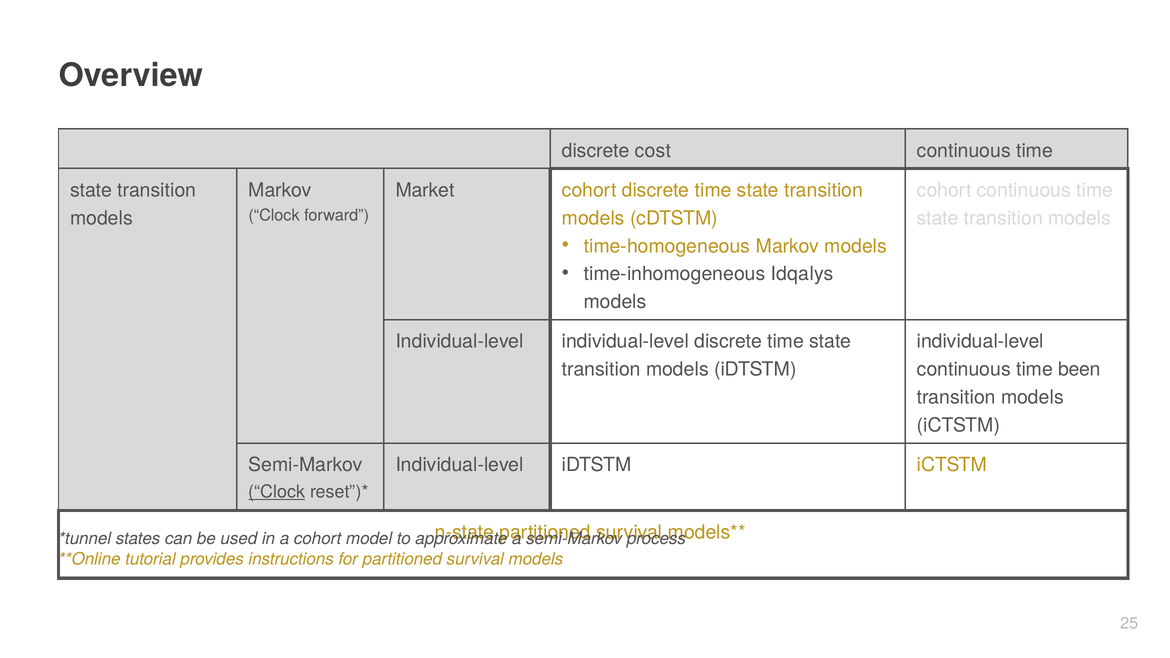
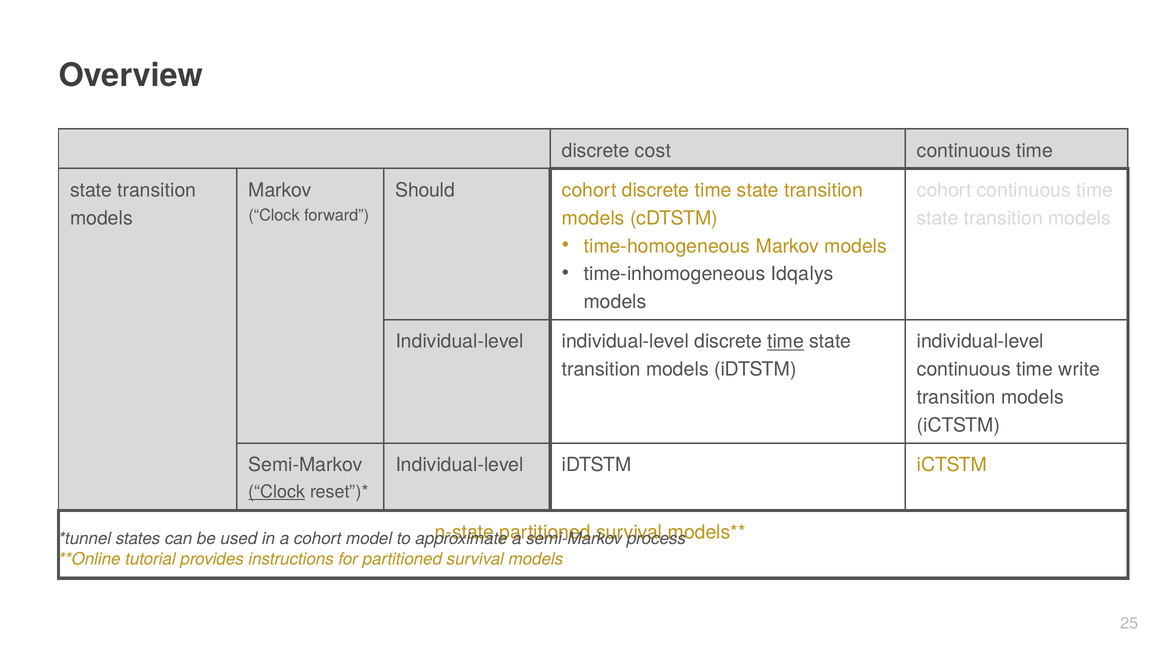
Market: Market -> Should
time at (786, 342) underline: none -> present
been: been -> write
